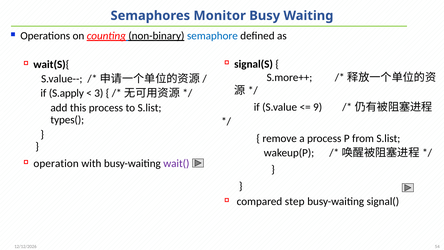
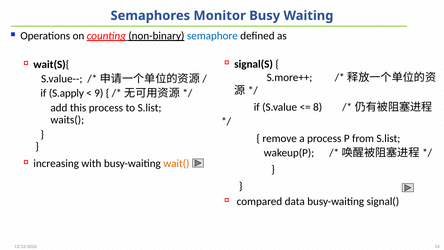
3: 3 -> 9
9: 9 -> 8
types(: types( -> waits(
operation: operation -> increasing
wait( colour: purple -> orange
step: step -> data
